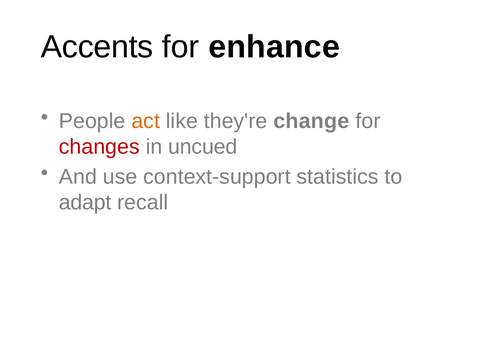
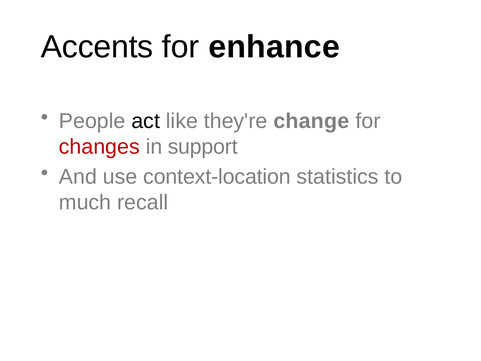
act colour: orange -> black
uncued: uncued -> support
context-support: context-support -> context-location
adapt: adapt -> much
